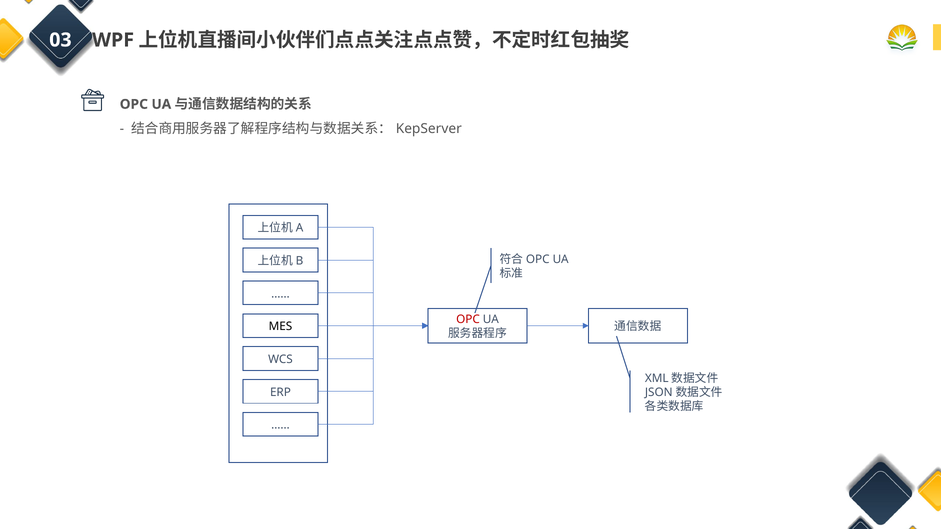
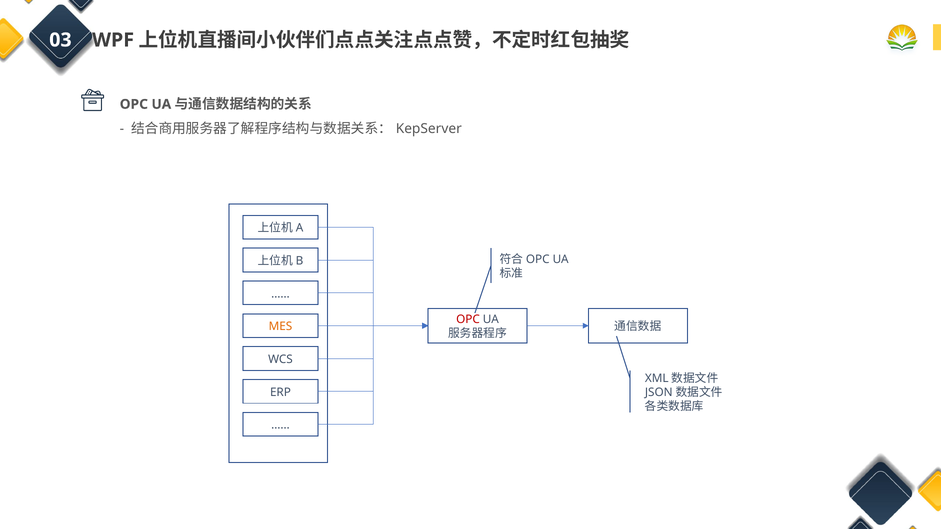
MES colour: black -> orange
